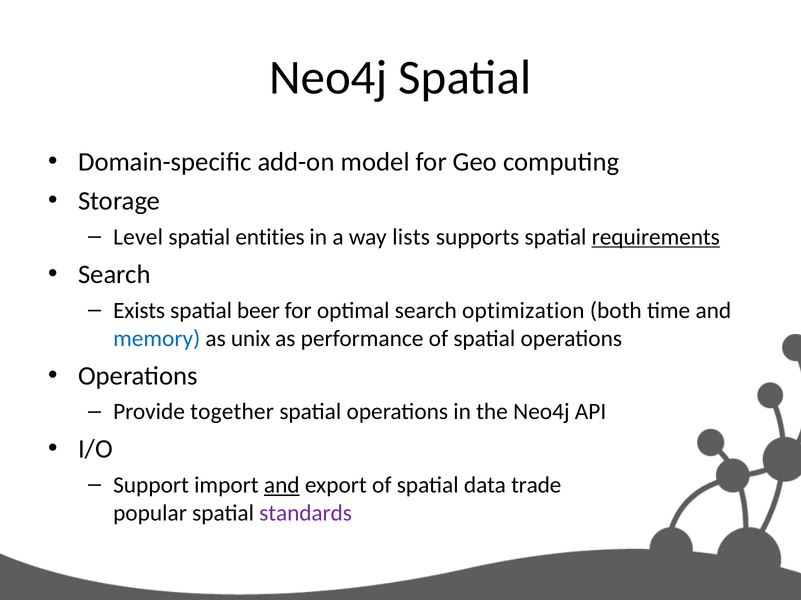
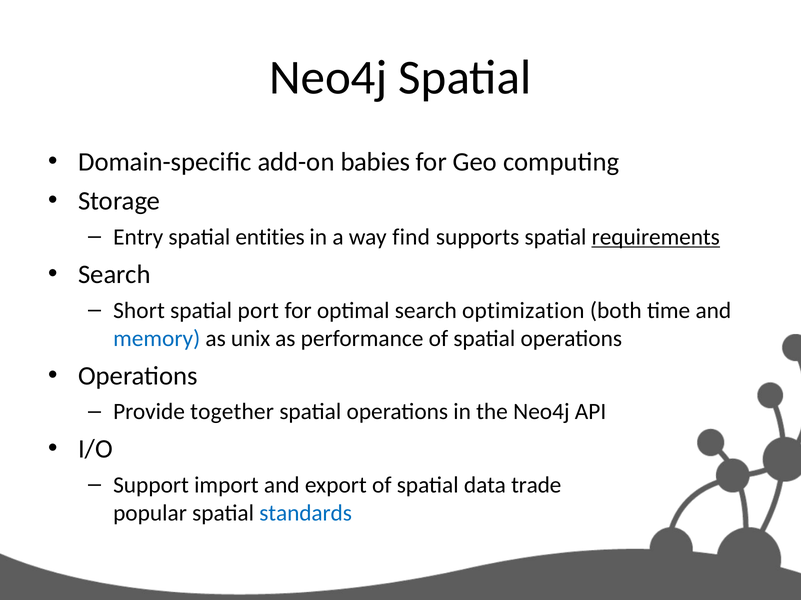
model: model -> babies
Level: Level -> Entry
lists: lists -> find
Exists: Exists -> Short
beer: beer -> port
and at (282, 486) underline: present -> none
standards colour: purple -> blue
